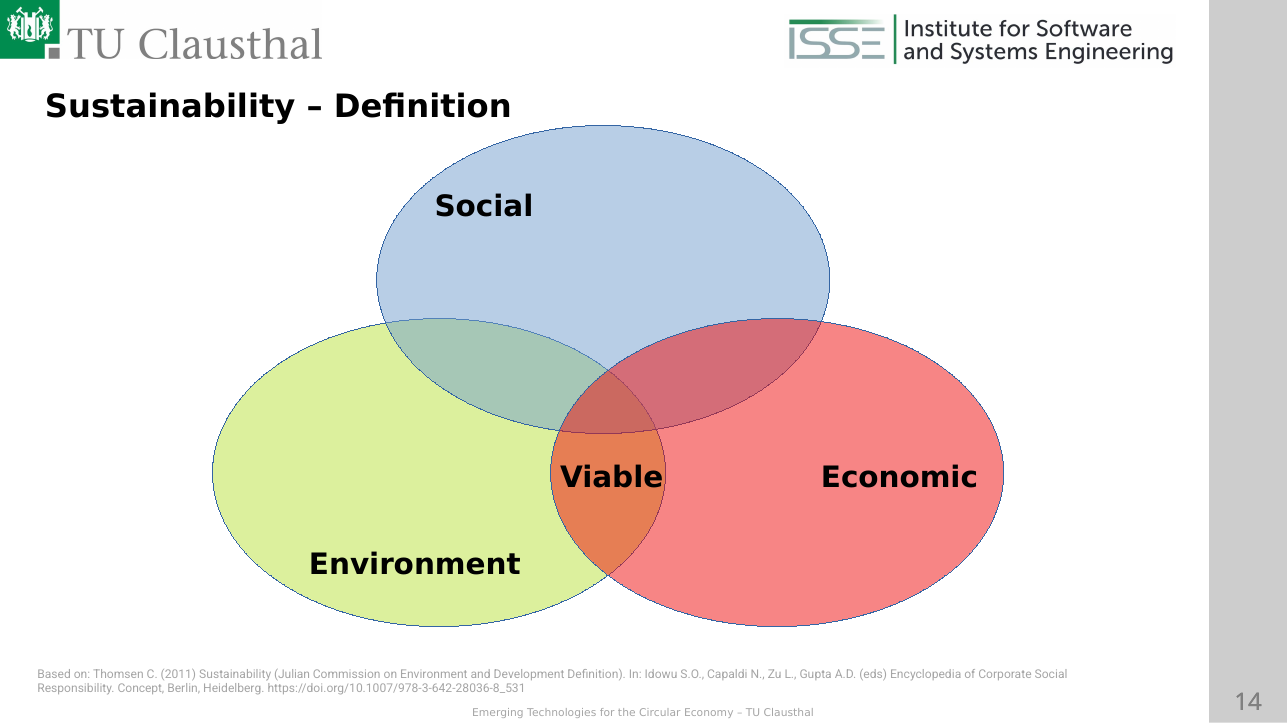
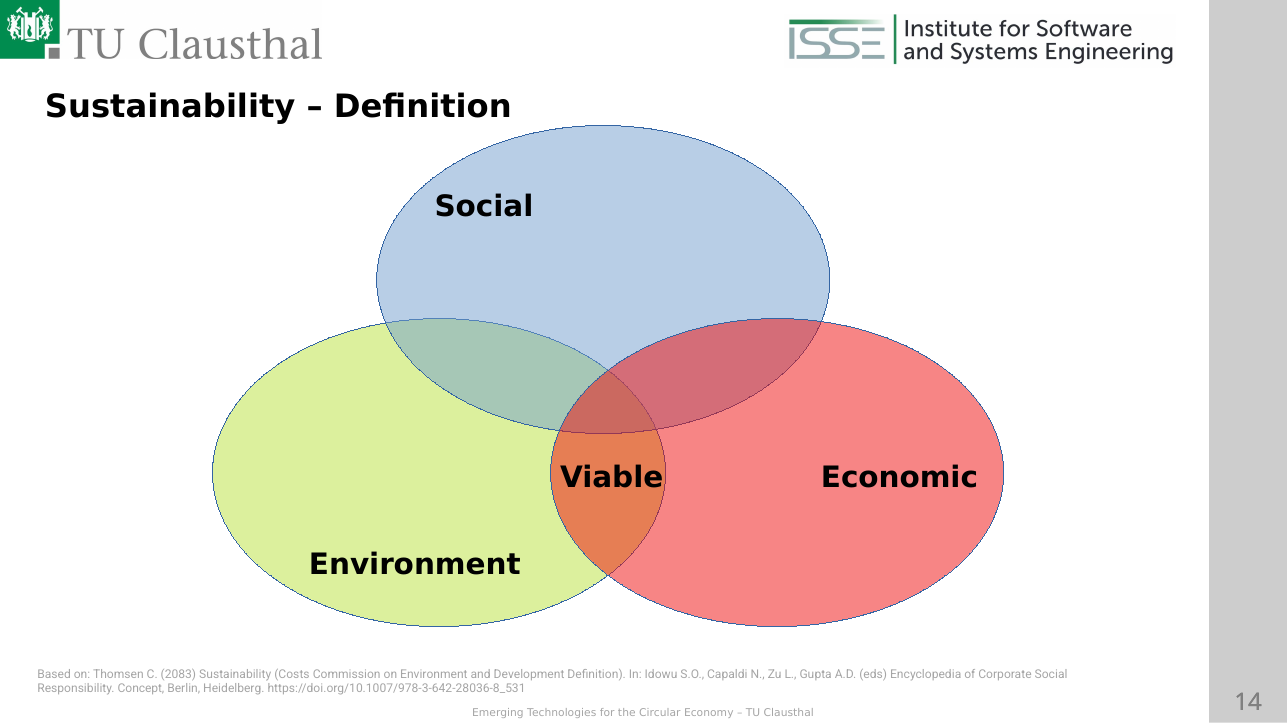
2011: 2011 -> 2083
Julian: Julian -> Costs
